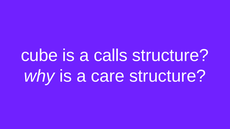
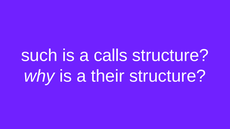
cube: cube -> such
care: care -> their
